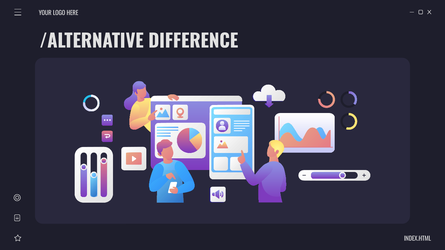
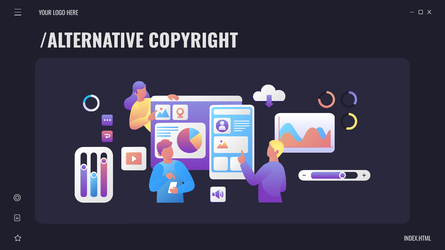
DIFFERENCE: DIFFERENCE -> COPYRIGHT
